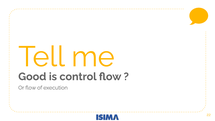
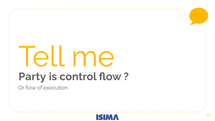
Good: Good -> Party
